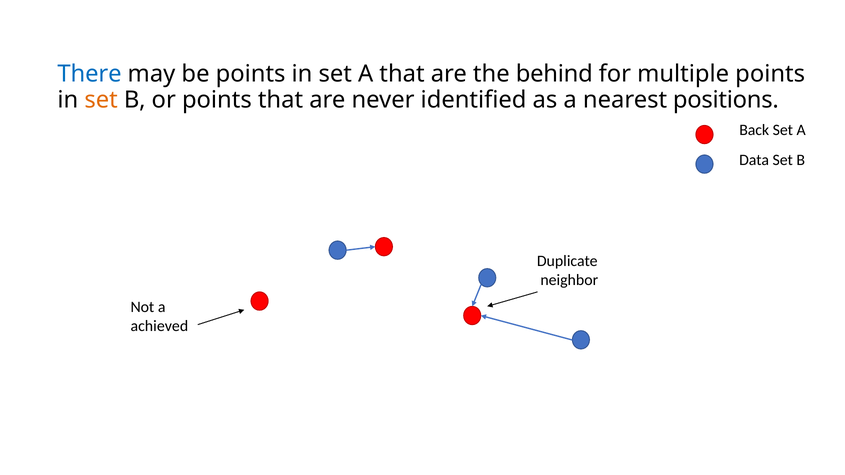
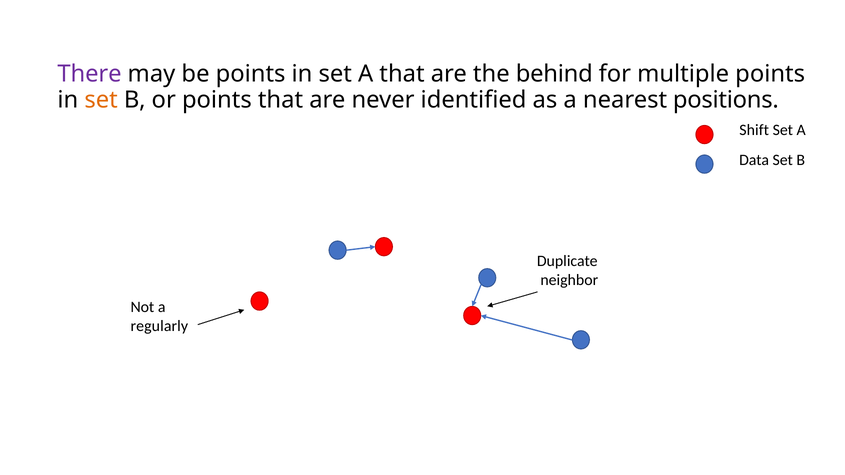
There colour: blue -> purple
Back: Back -> Shift
achieved: achieved -> regularly
